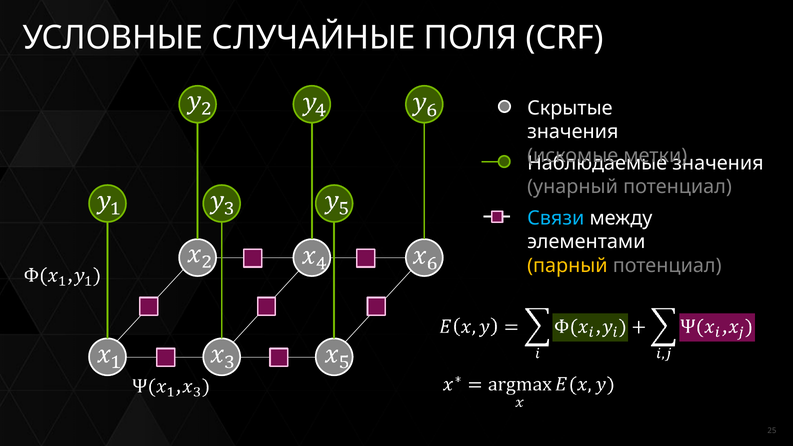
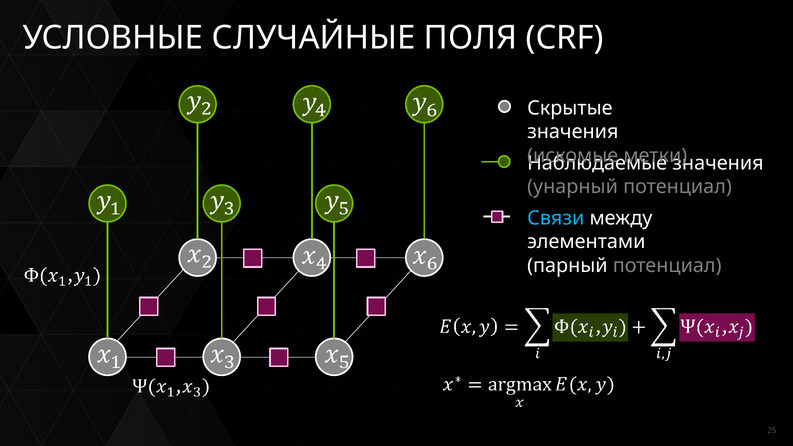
парный colour: yellow -> white
